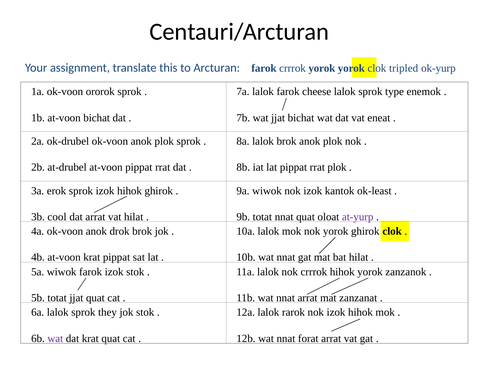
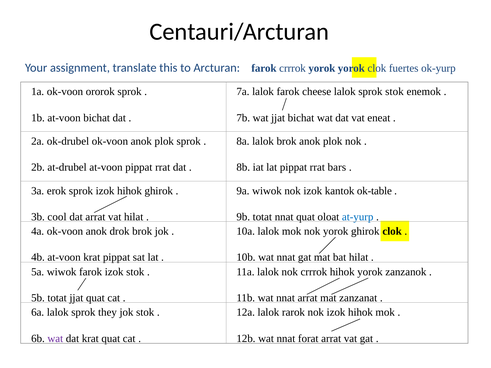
tripled: tripled -> fuertes
sprok type: type -> stok
rrat plok: plok -> bars
ok-least: ok-least -> ok-table
at-yurp colour: purple -> blue
